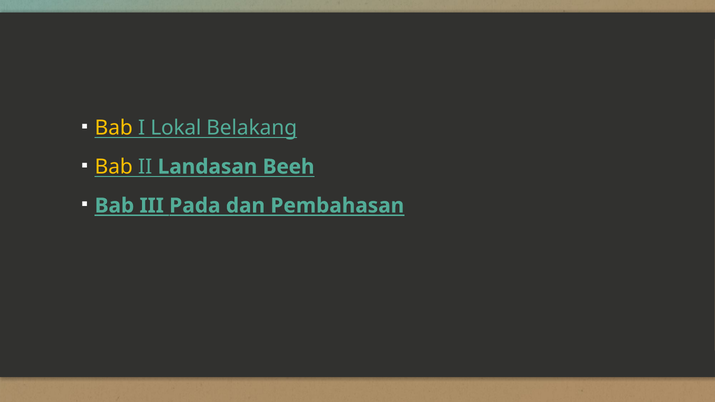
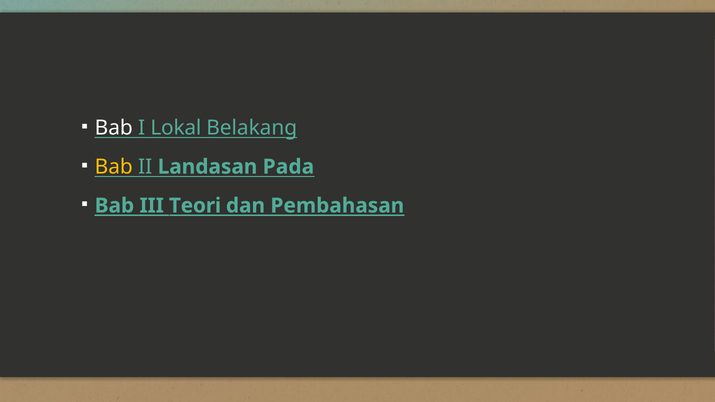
Bab at (114, 128) colour: yellow -> white
Beeh: Beeh -> Pada
Pada: Pada -> Teori
